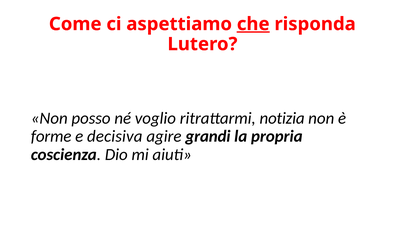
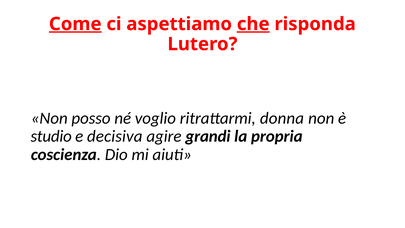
Come underline: none -> present
notizia: notizia -> donna
forme: forme -> studio
